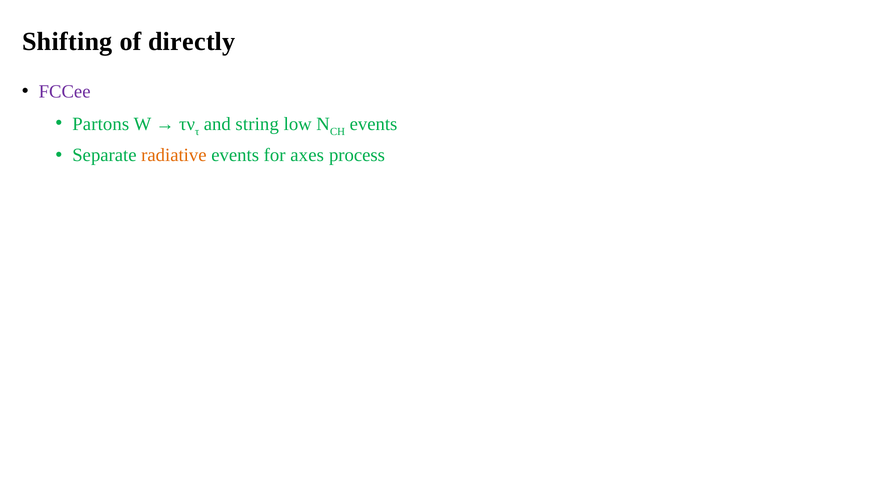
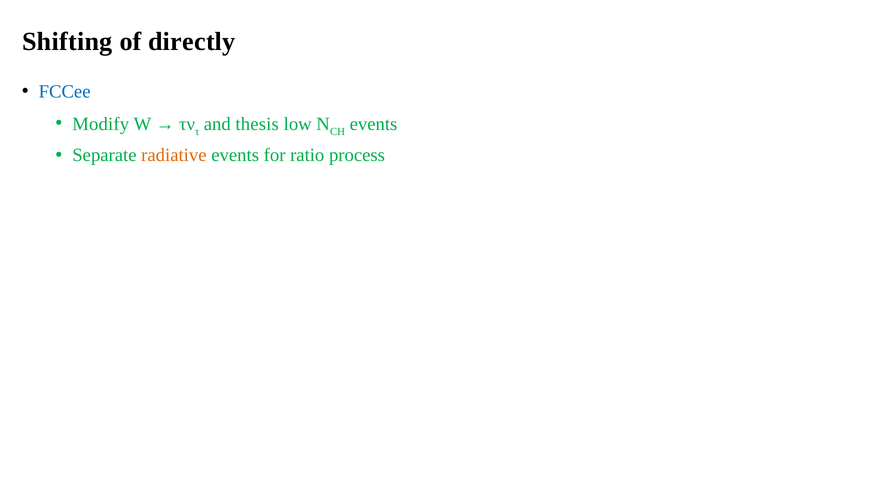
FCCee colour: purple -> blue
Partons: Partons -> Modify
string: string -> thesis
axes: axes -> ratio
